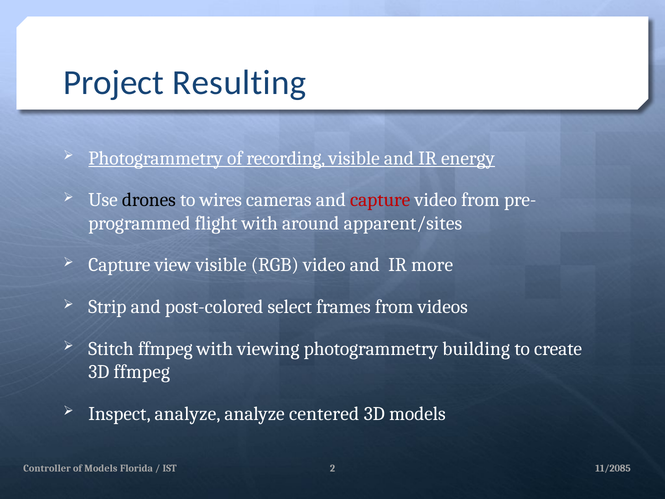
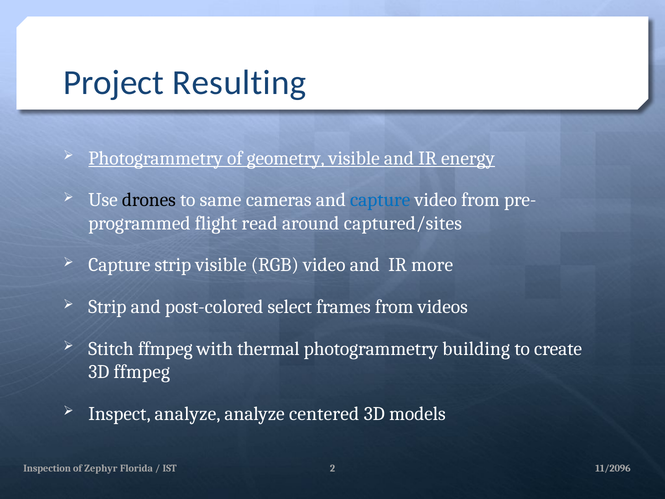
recording: recording -> geometry
wires: wires -> same
capture at (380, 200) colour: red -> blue
flight with: with -> read
apparent/sites: apparent/sites -> captured/sites
Capture view: view -> strip
viewing: viewing -> thermal
Controller: Controller -> Inspection
of Models: Models -> Zephyr
11/2085: 11/2085 -> 11/2096
